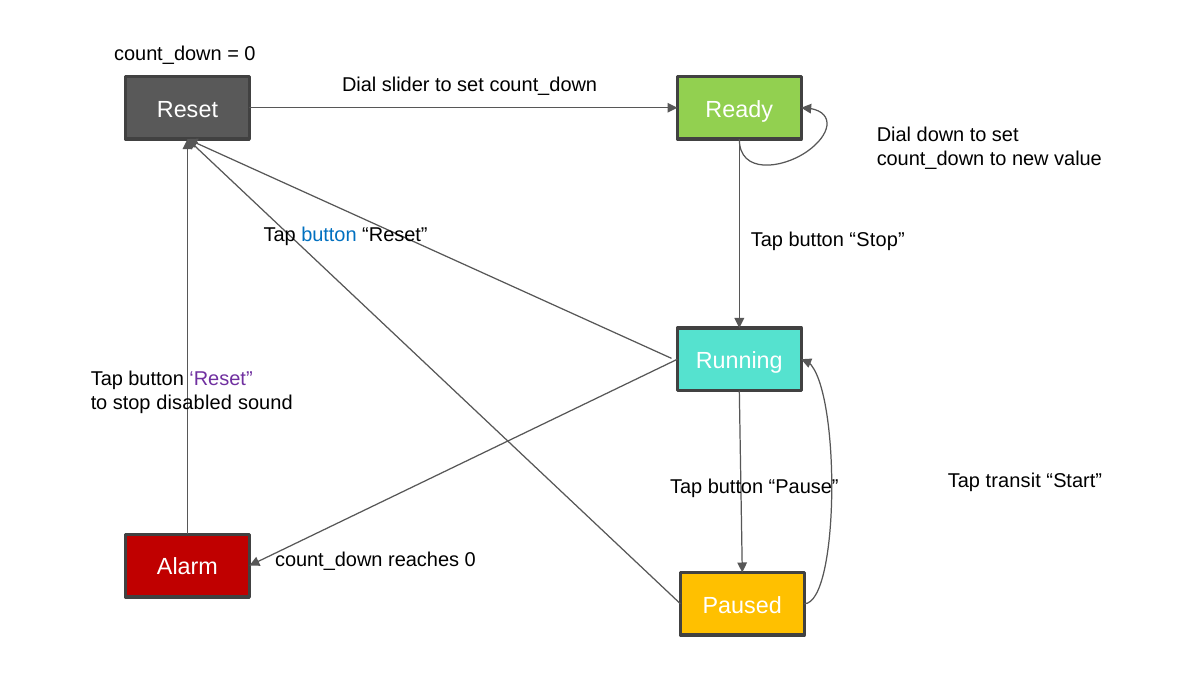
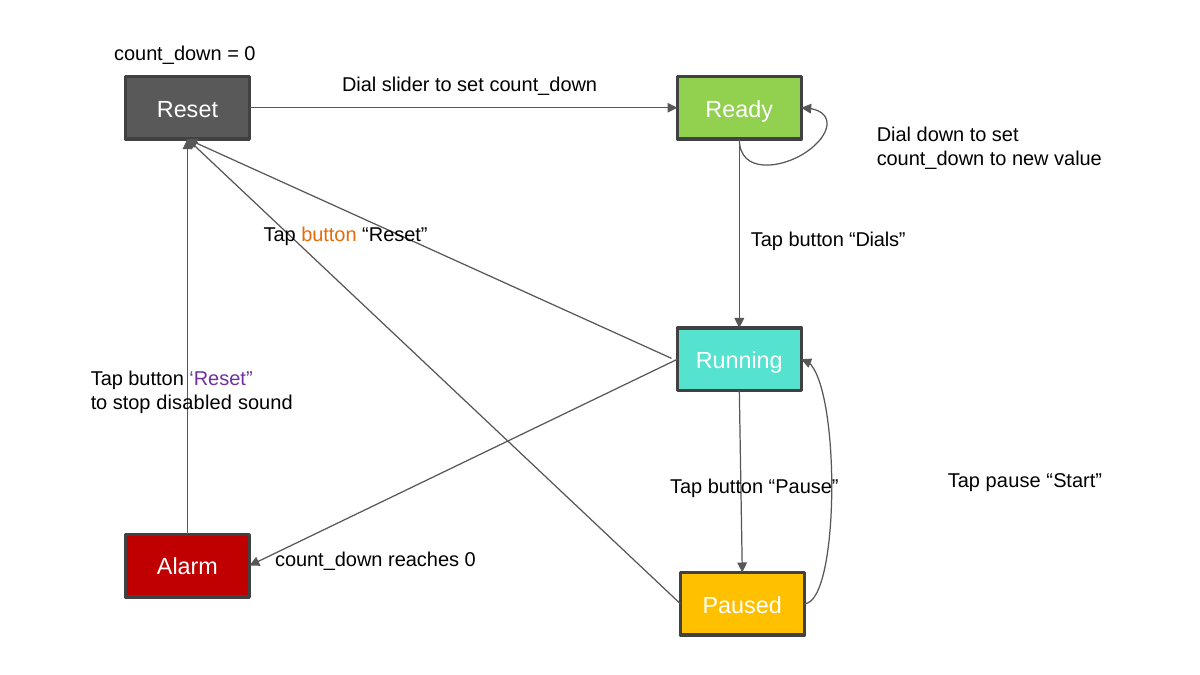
button at (329, 235) colour: blue -> orange
button Stop: Stop -> Dials
Tap transit: transit -> pause
